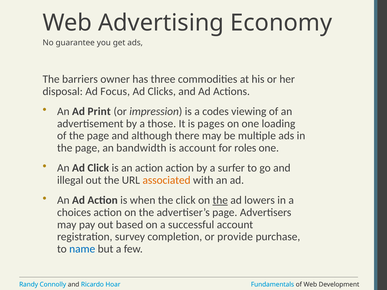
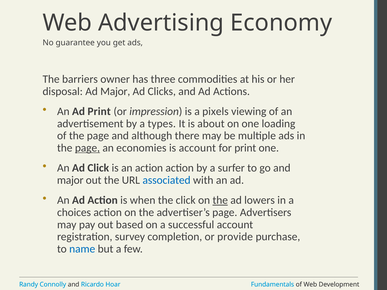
Ad Focus: Focus -> Major
codes: codes -> pixels
those: those -> types
pages: pages -> about
page at (87, 148) underline: none -> present
bandwidth: bandwidth -> economies
for roles: roles -> print
illegal at (70, 180): illegal -> major
associated colour: orange -> blue
